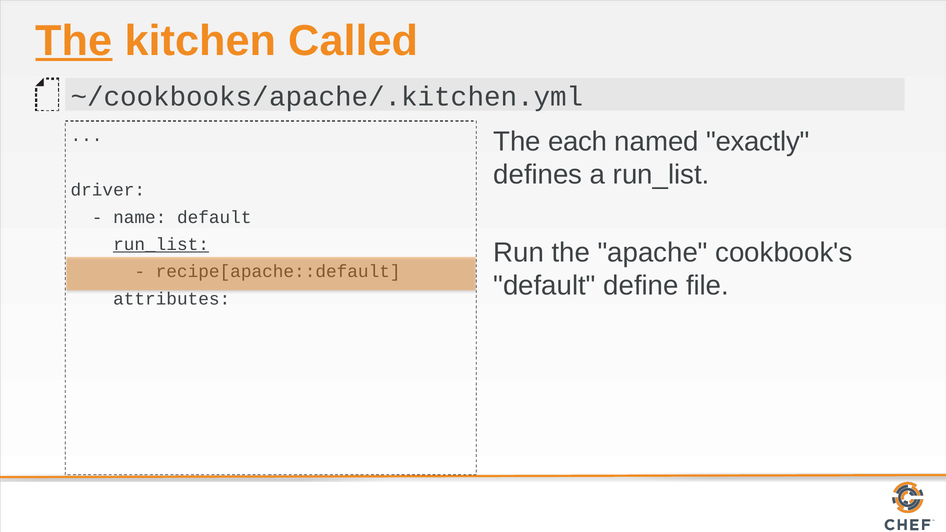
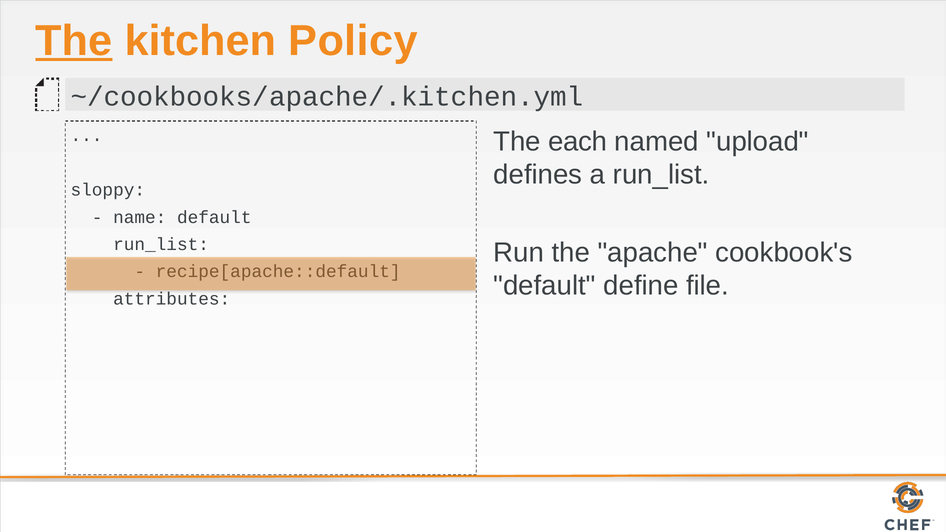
Called: Called -> Policy
exactly: exactly -> upload
driver: driver -> sloppy
run_list at (161, 244) underline: present -> none
